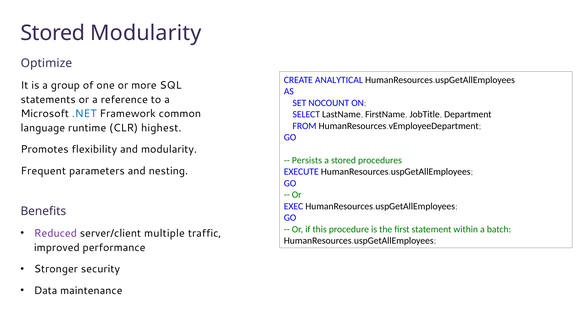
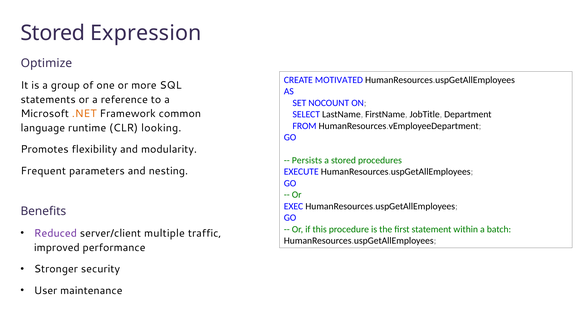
Stored Modularity: Modularity -> Expression
ANALYTICAL: ANALYTICAL -> MOTIVATED
.NET colour: blue -> orange
highest: highest -> looking
Data: Data -> User
